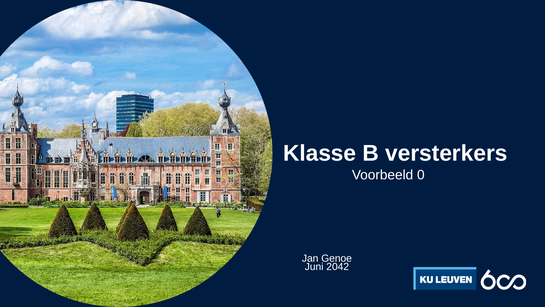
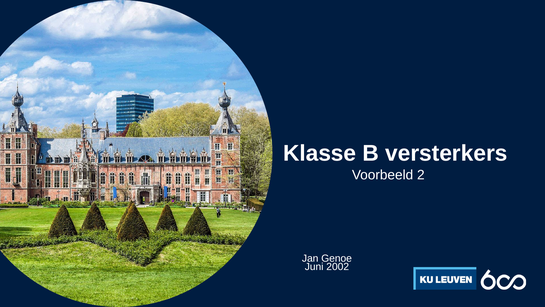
0: 0 -> 2
2042: 2042 -> 2002
